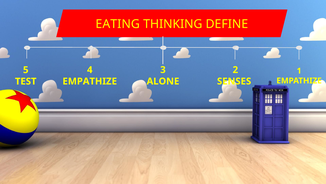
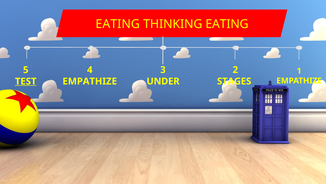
THINKING DEFINE: DEFINE -> EATING
ALONE: ALONE -> UNDER
SENSES: SENSES -> STAGES
TEST underline: none -> present
